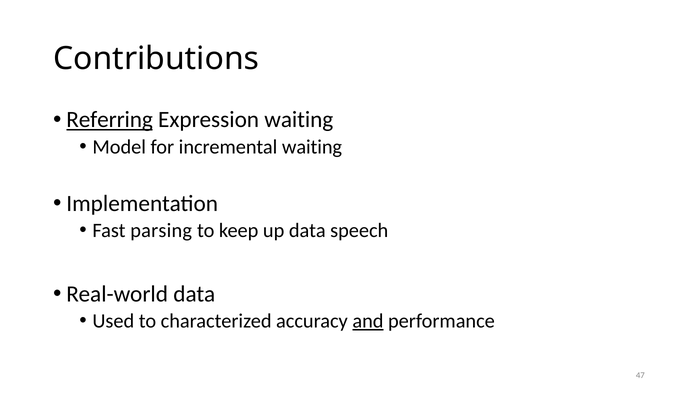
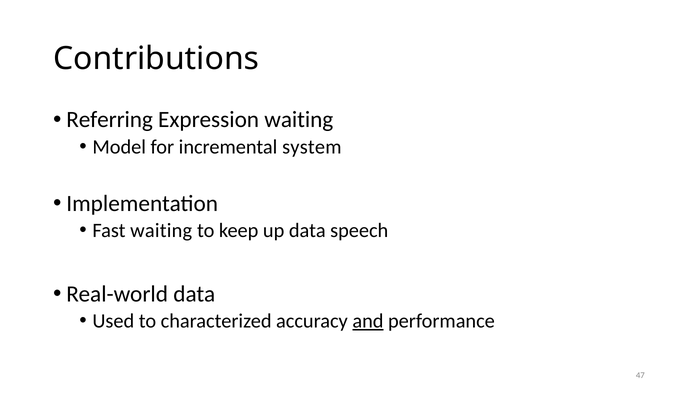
Referring underline: present -> none
incremental waiting: waiting -> system
Fast parsing: parsing -> waiting
